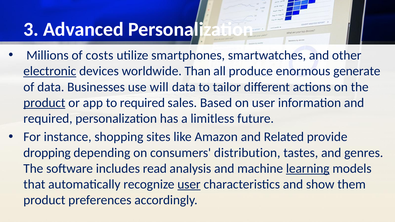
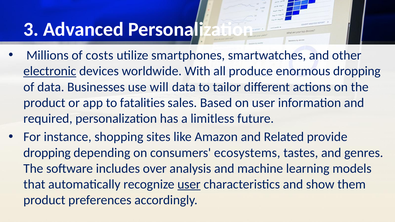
Than: Than -> With
enormous generate: generate -> dropping
product at (44, 103) underline: present -> none
to required: required -> fatalities
distribution: distribution -> ecosystems
read: read -> over
learning underline: present -> none
